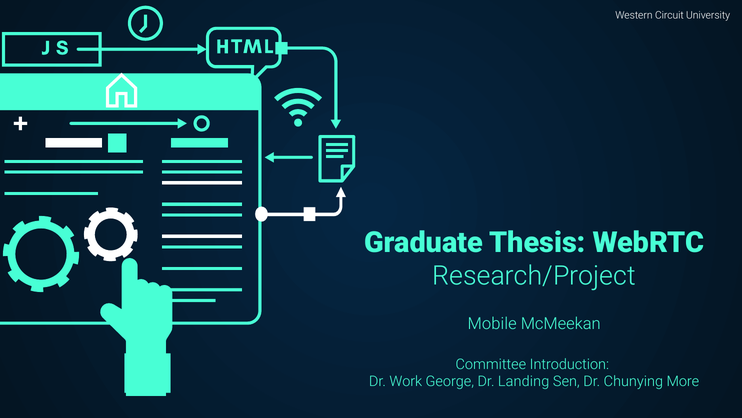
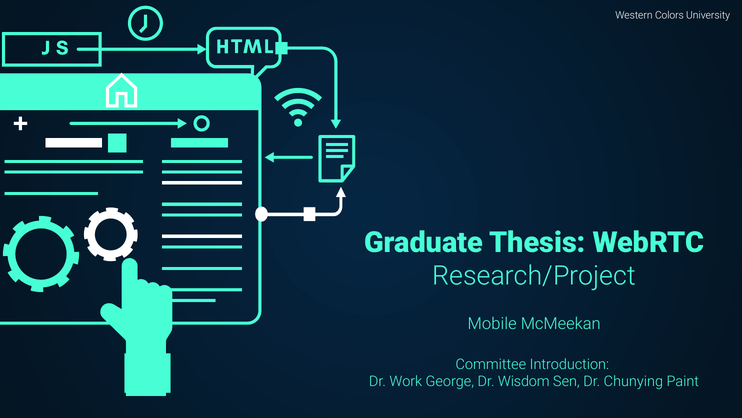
Circuit: Circuit -> Colors
Landing: Landing -> Wisdom
More: More -> Paint
